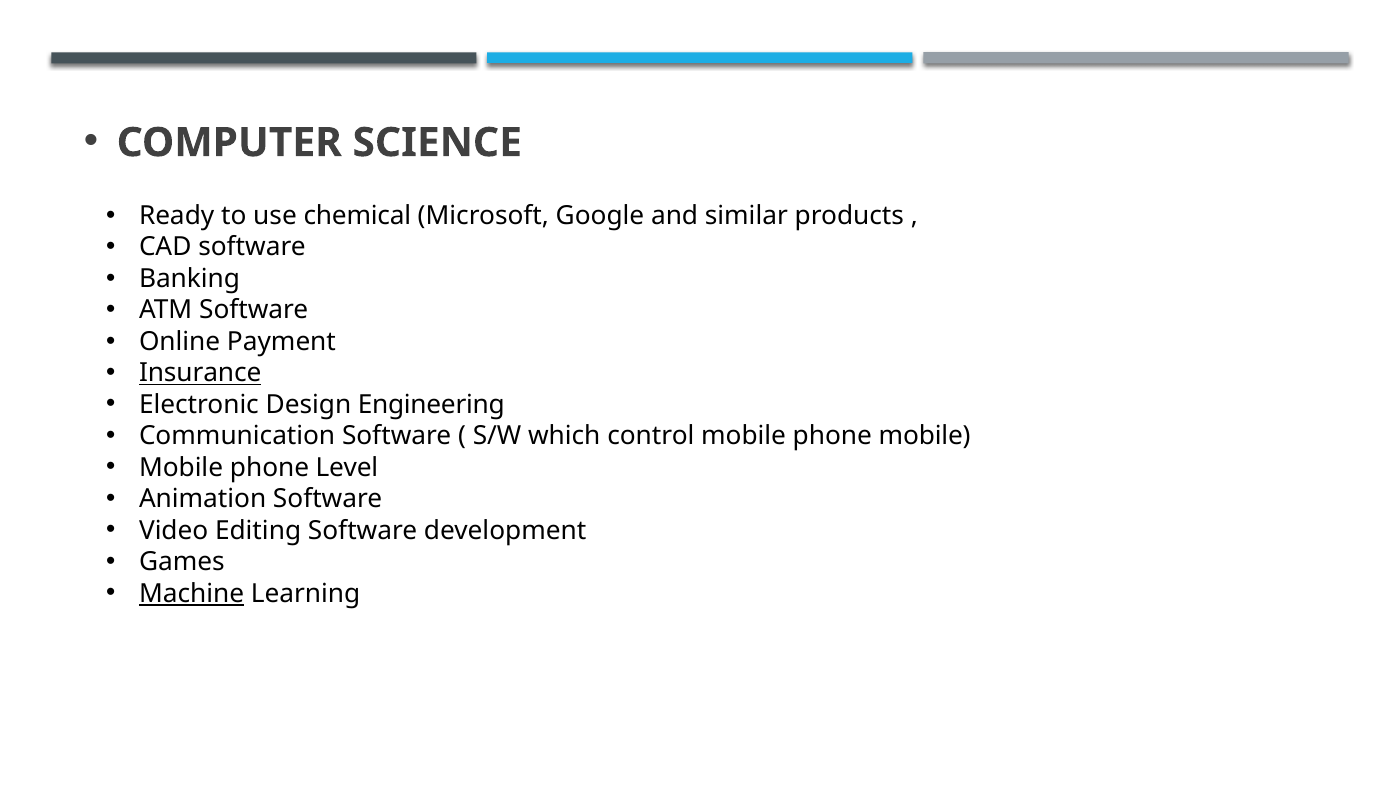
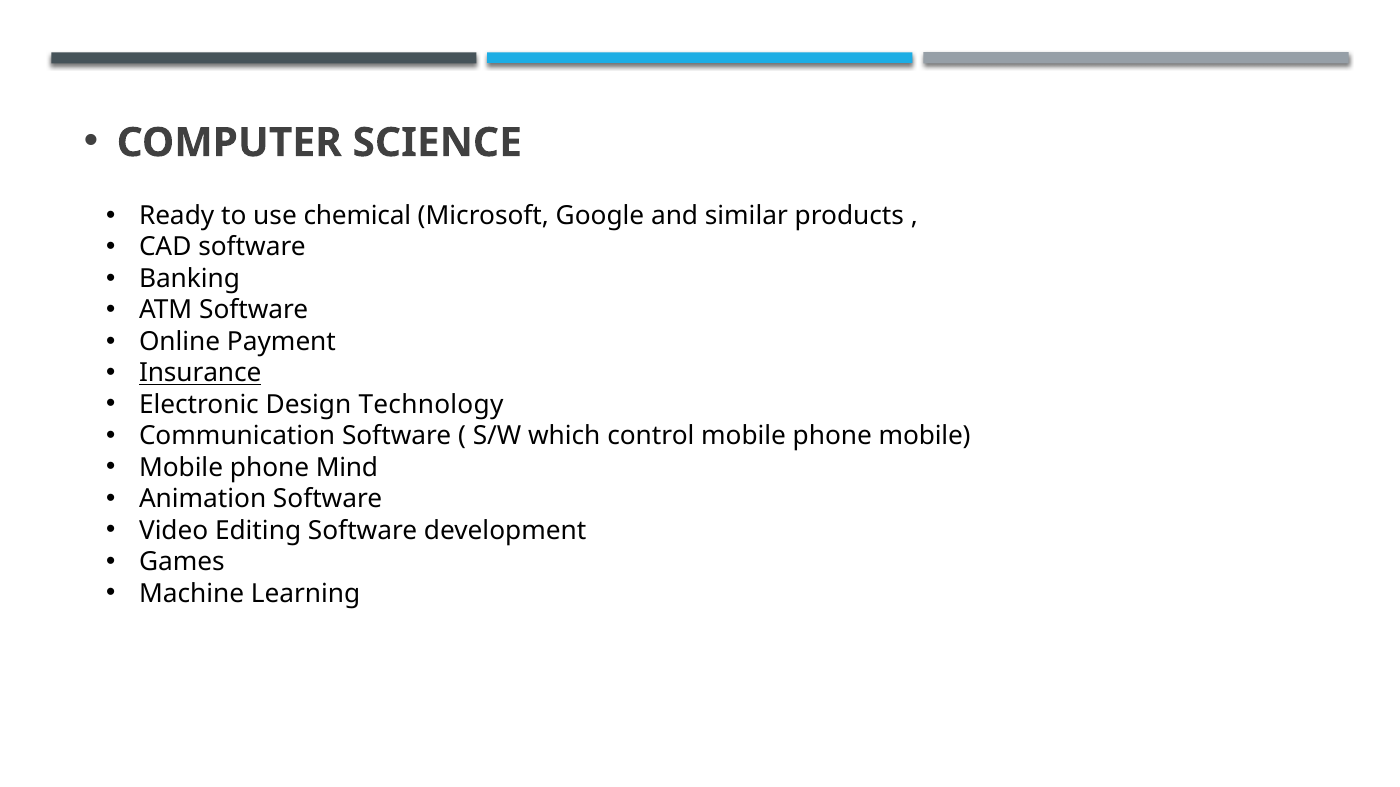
Engineering: Engineering -> Technology
Level: Level -> Mind
Machine underline: present -> none
